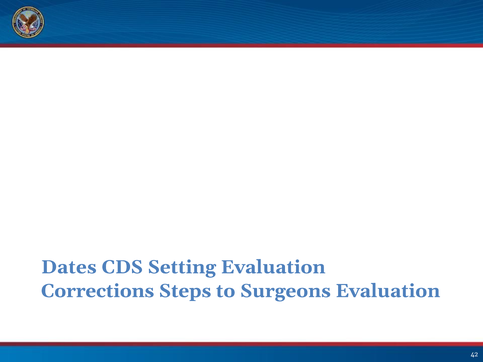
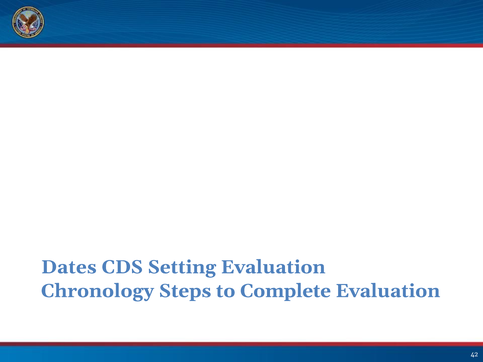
Corrections: Corrections -> Chronology
Surgeons: Surgeons -> Complete
